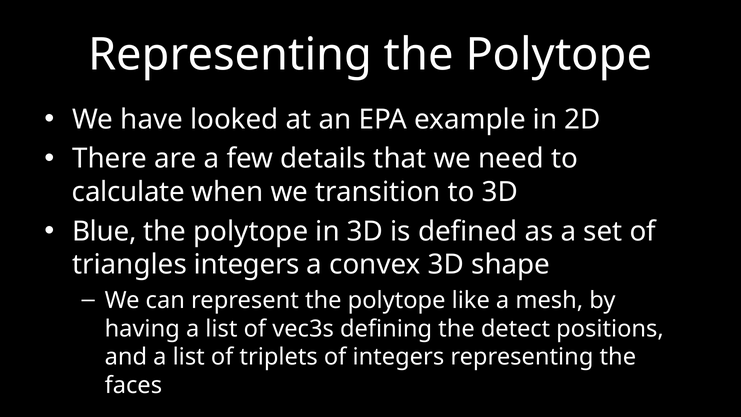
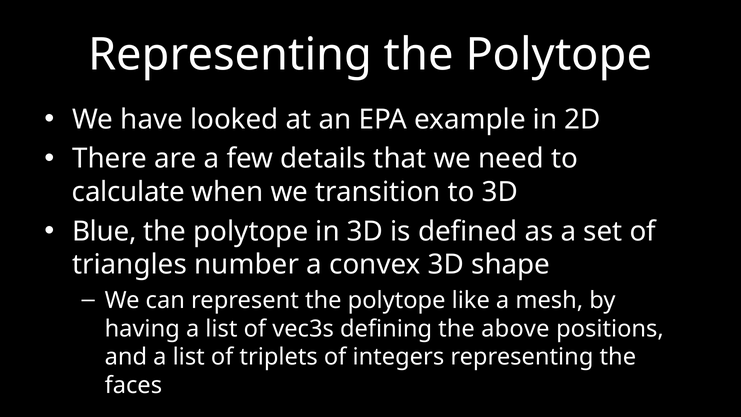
triangles integers: integers -> number
detect: detect -> above
